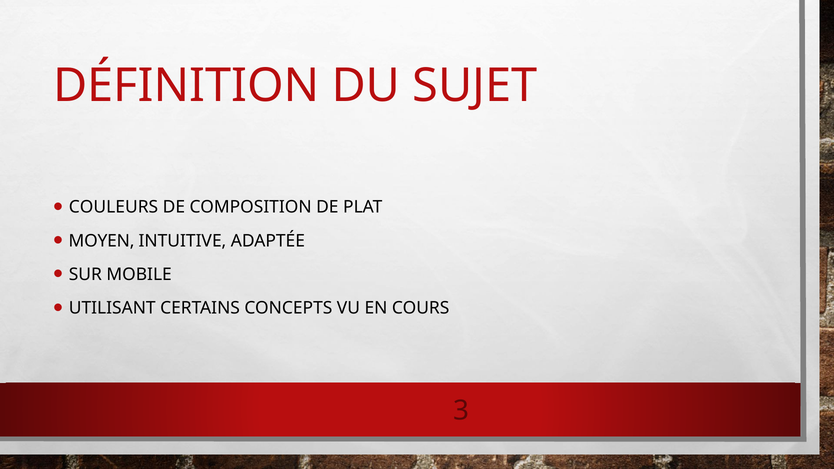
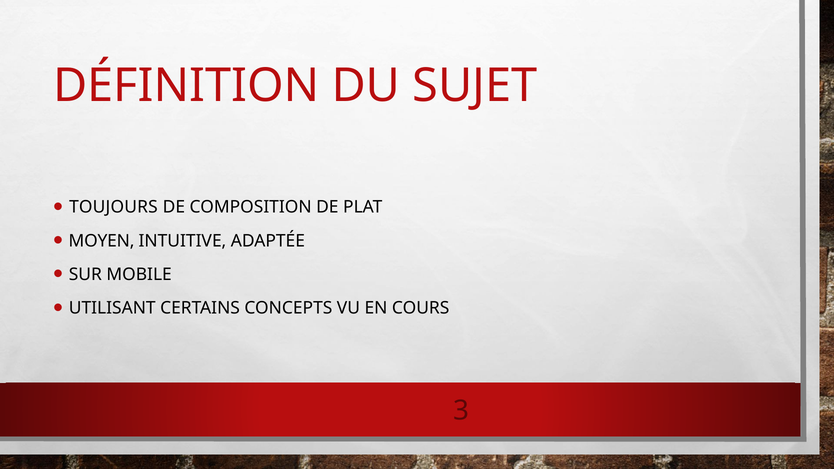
COULEURS: COULEURS -> TOUJOURS
